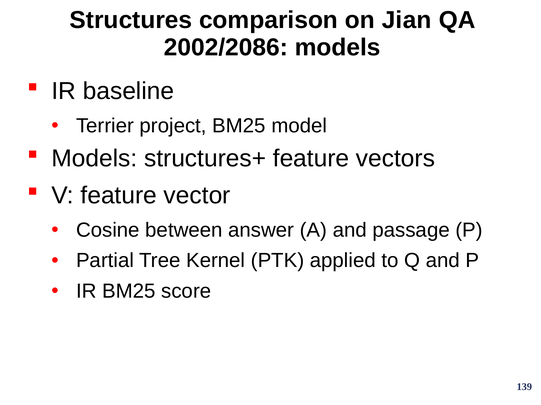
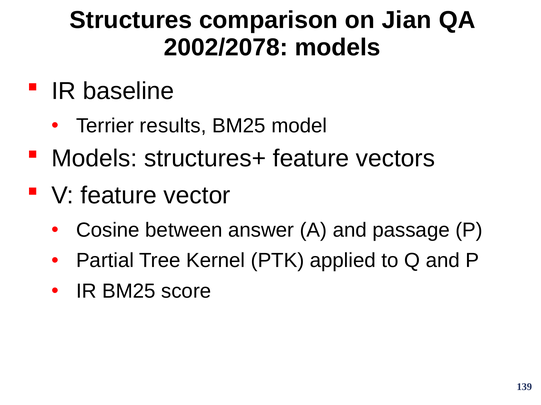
2002/2086: 2002/2086 -> 2002/2078
project: project -> results
